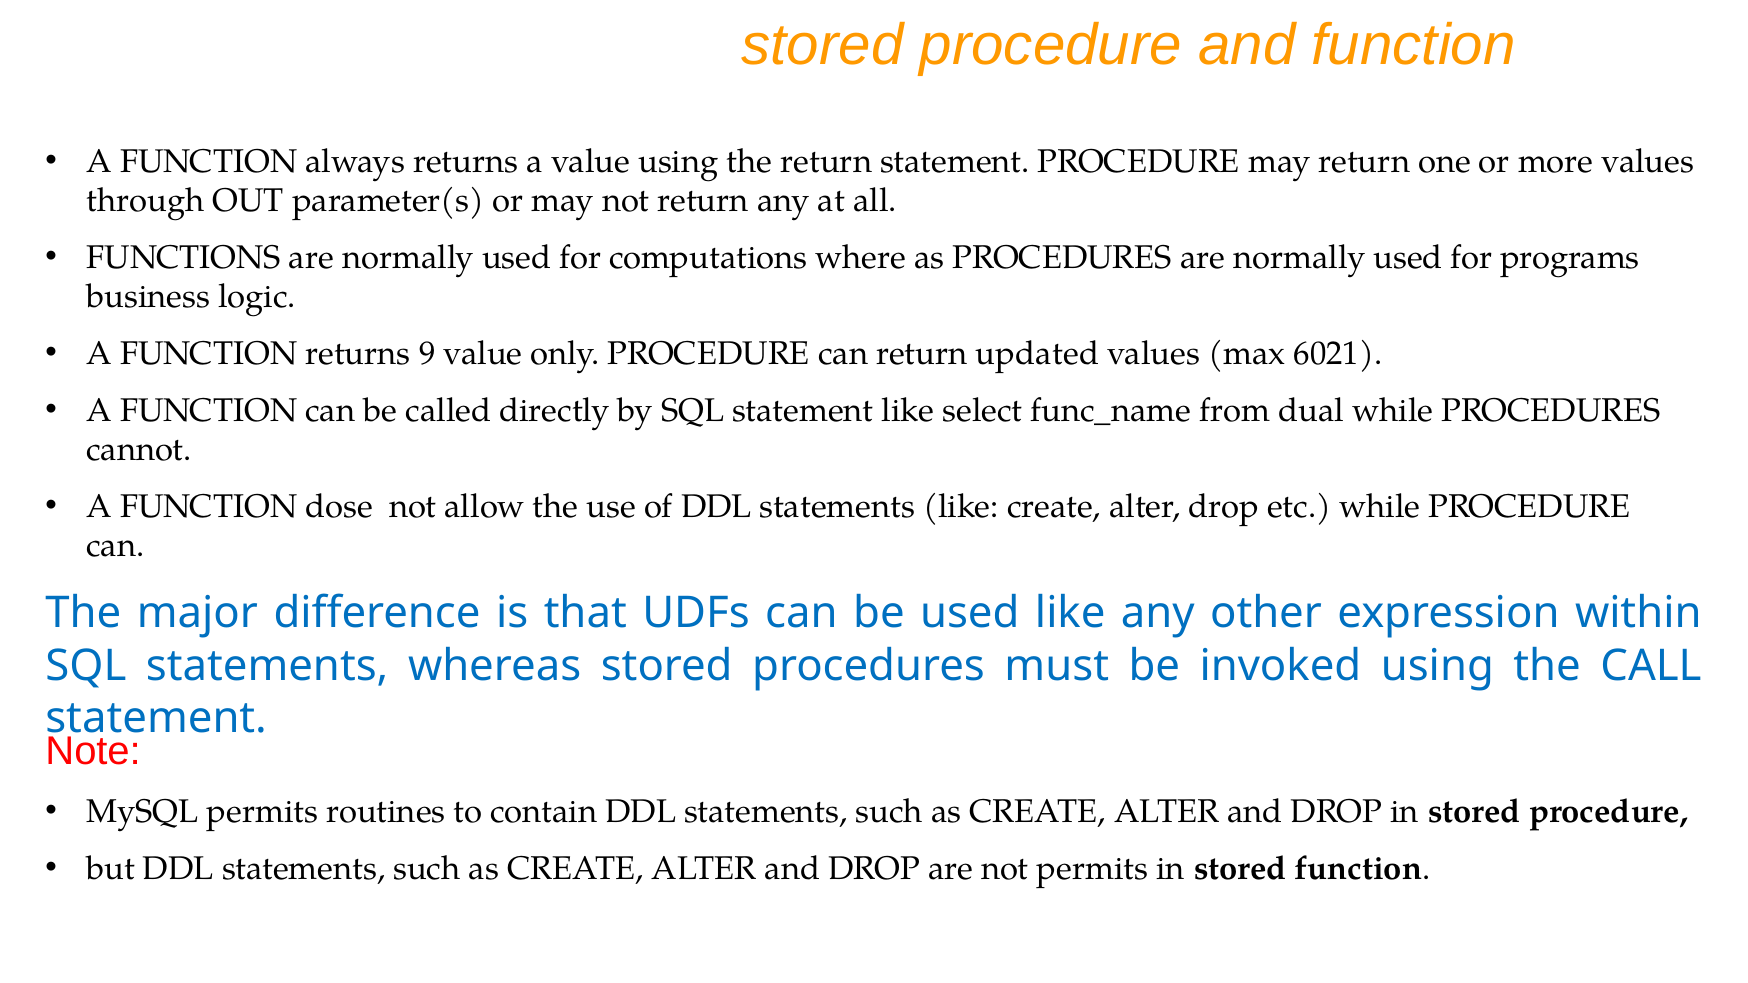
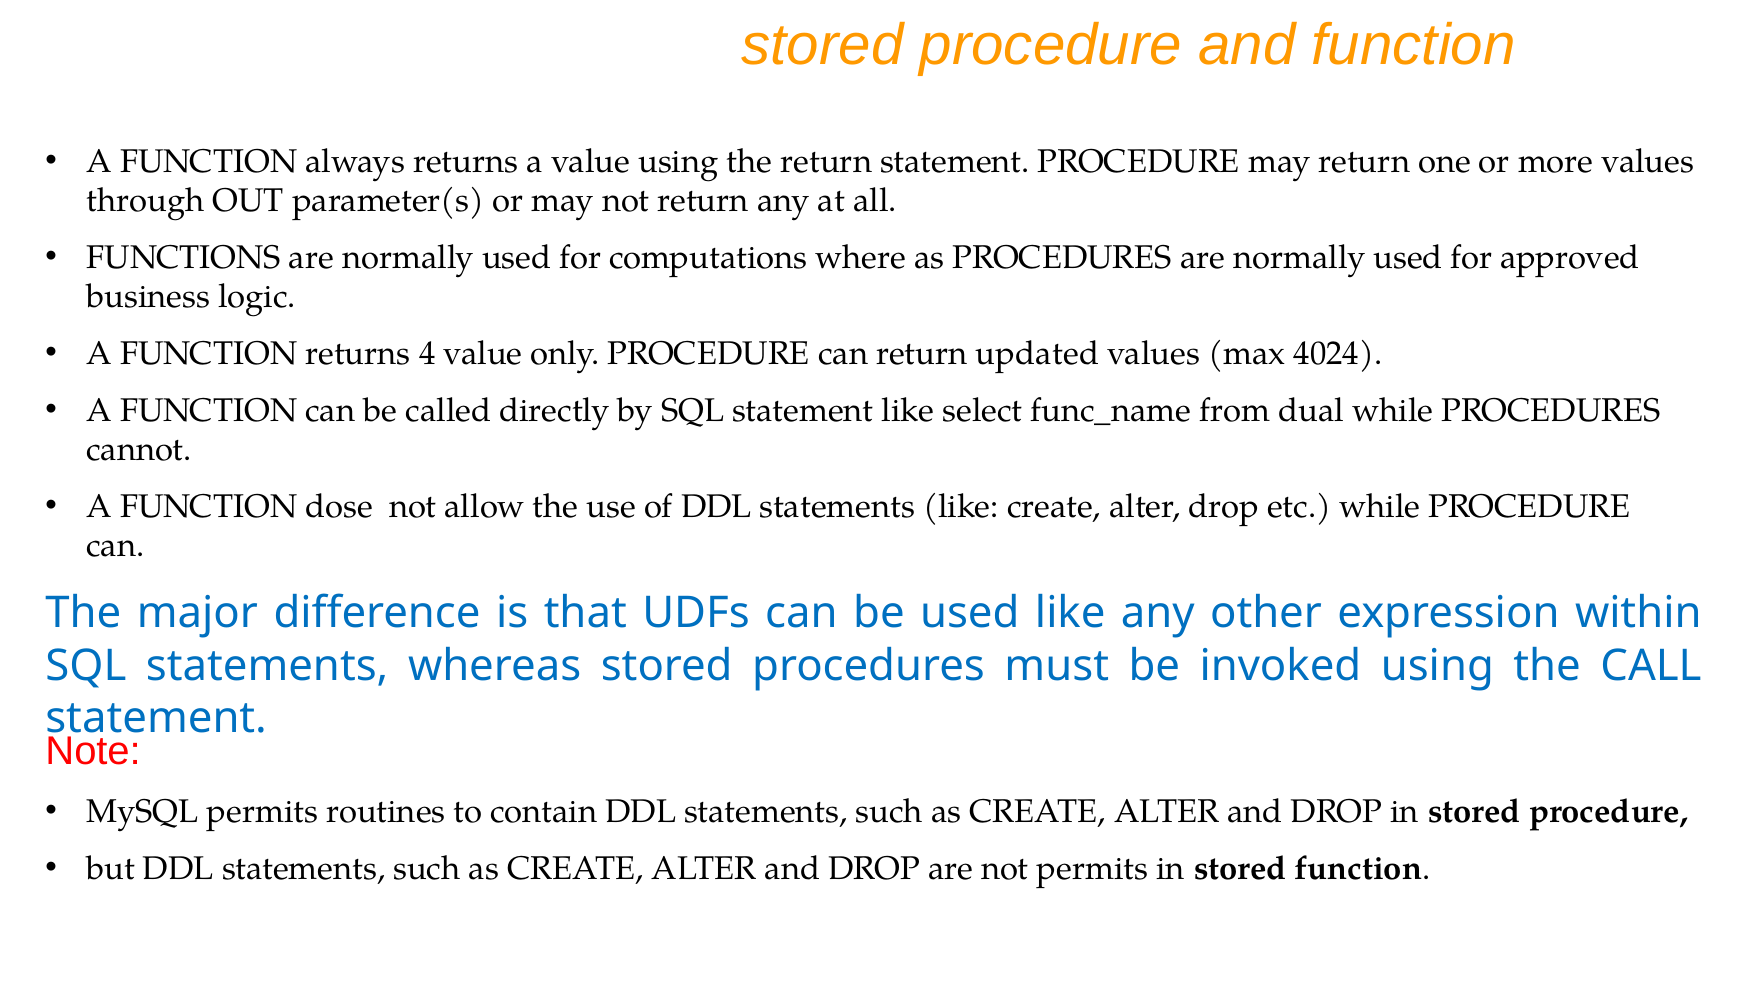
programs: programs -> approved
9: 9 -> 4
6021: 6021 -> 4024
